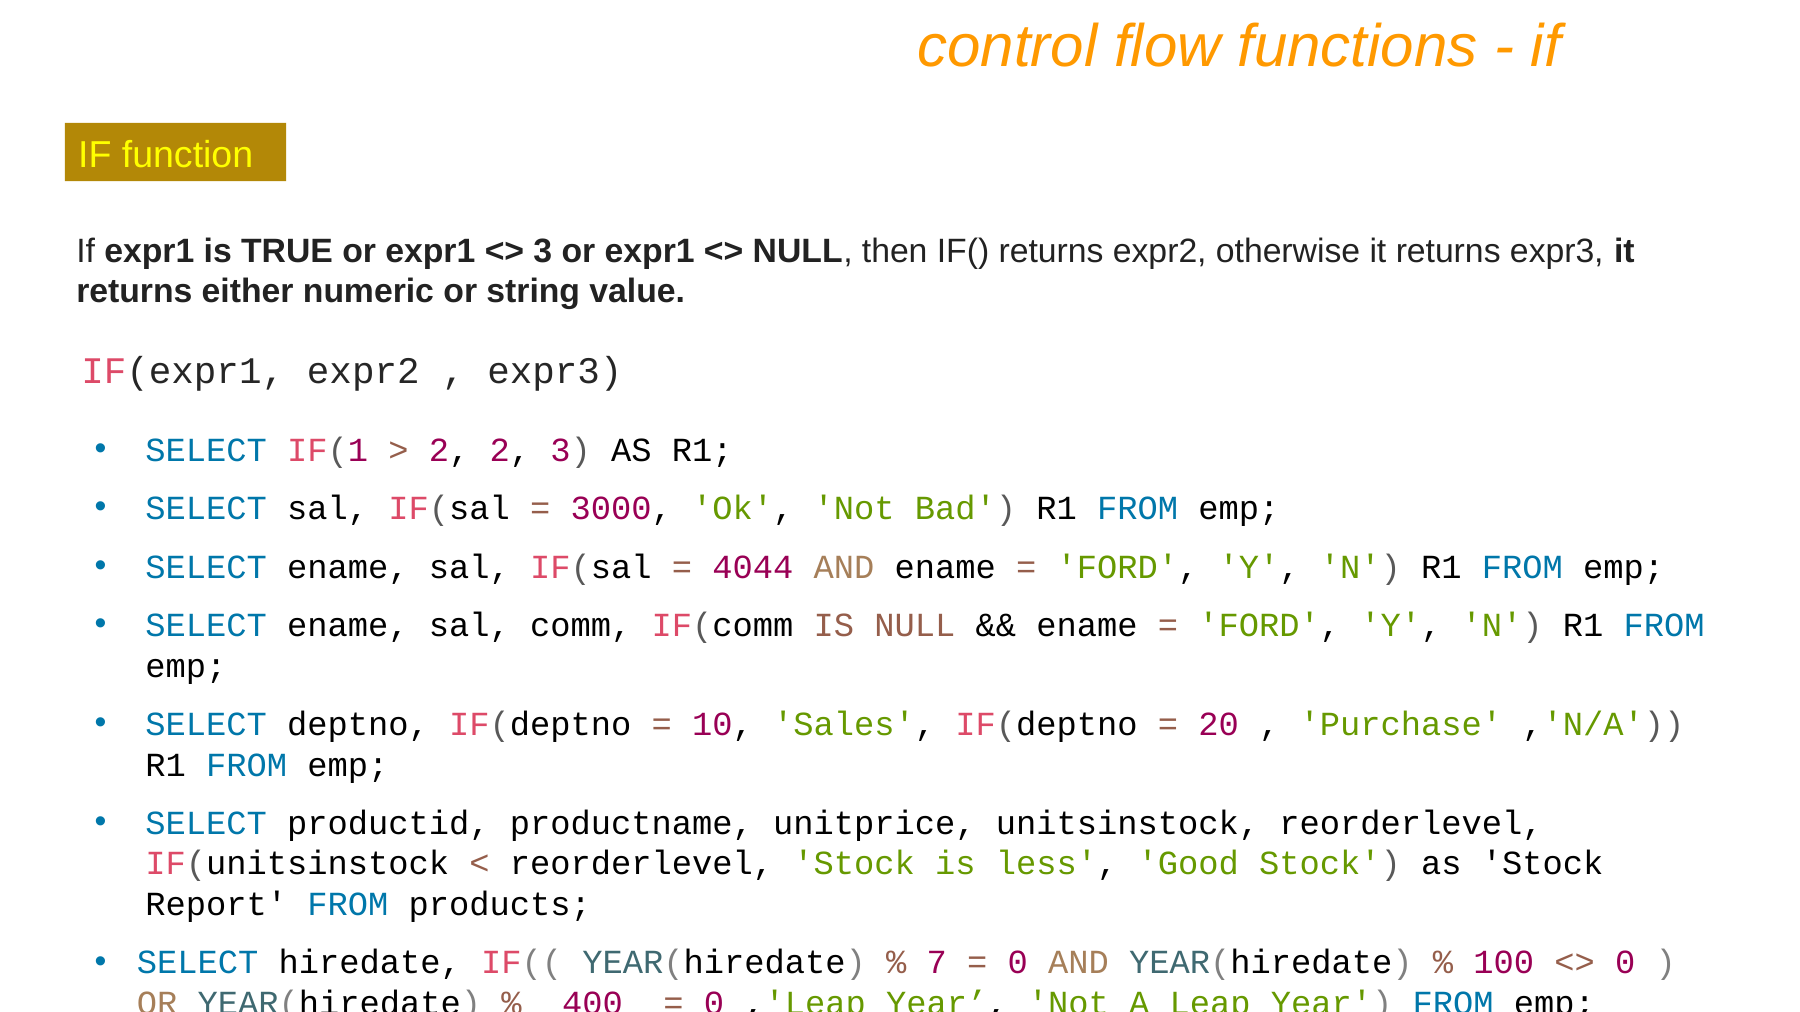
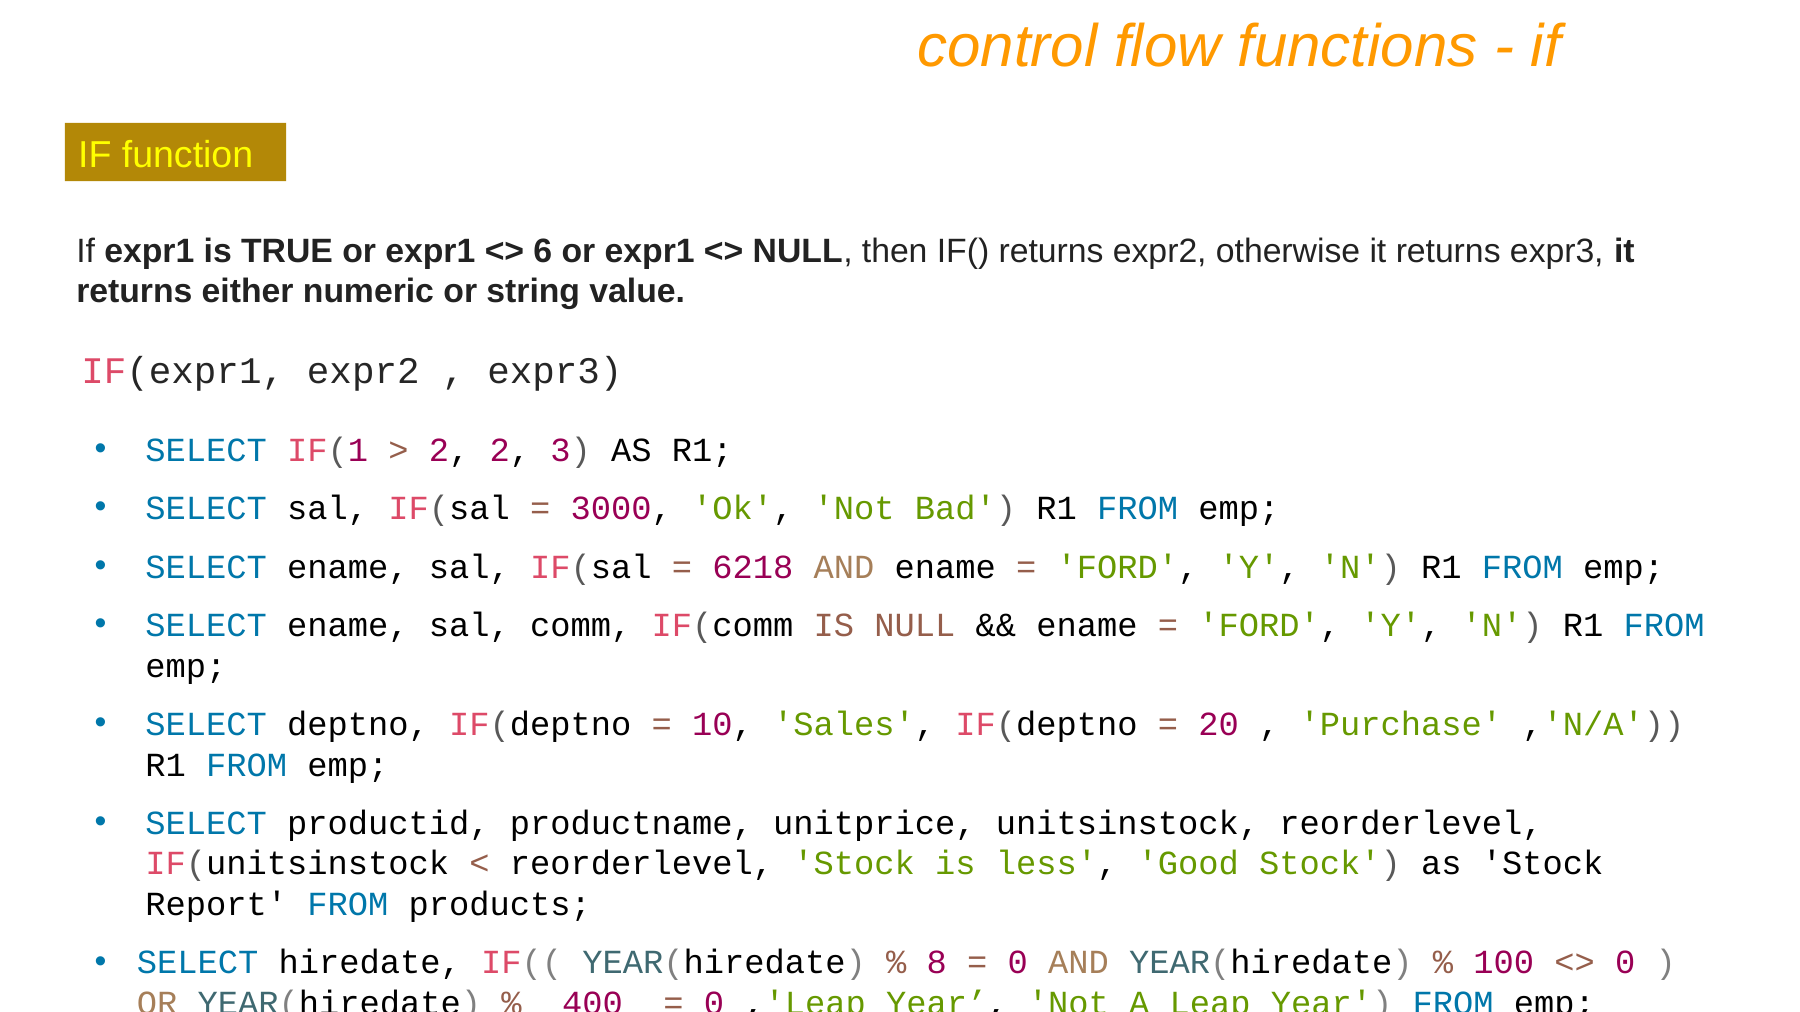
3 at (543, 251): 3 -> 6
4044: 4044 -> 6218
7: 7 -> 8
